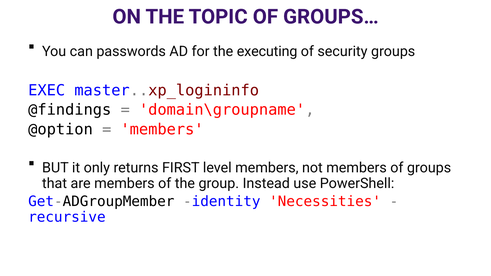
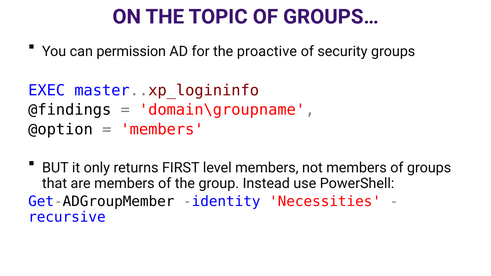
passwords: passwords -> permission
executing: executing -> proactive
